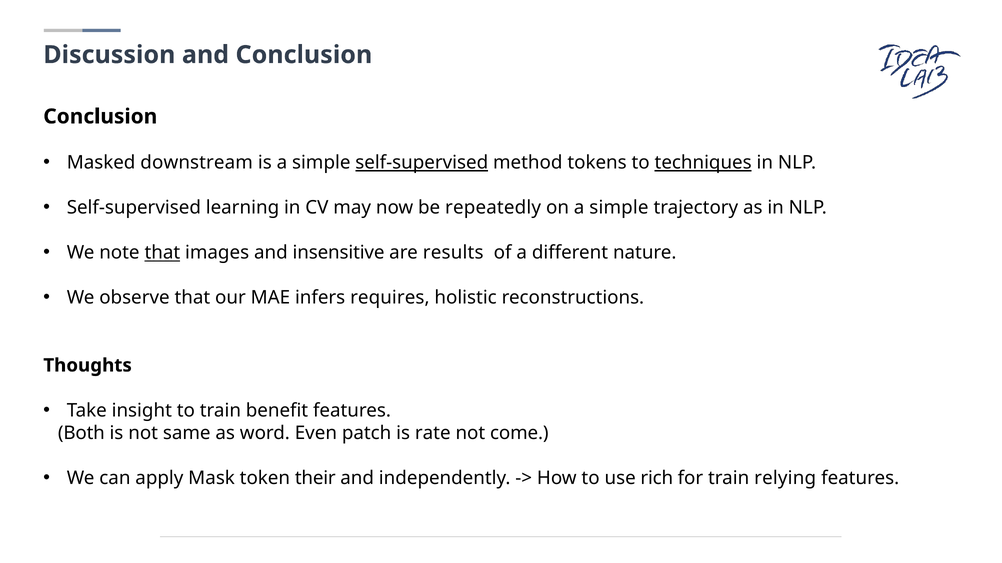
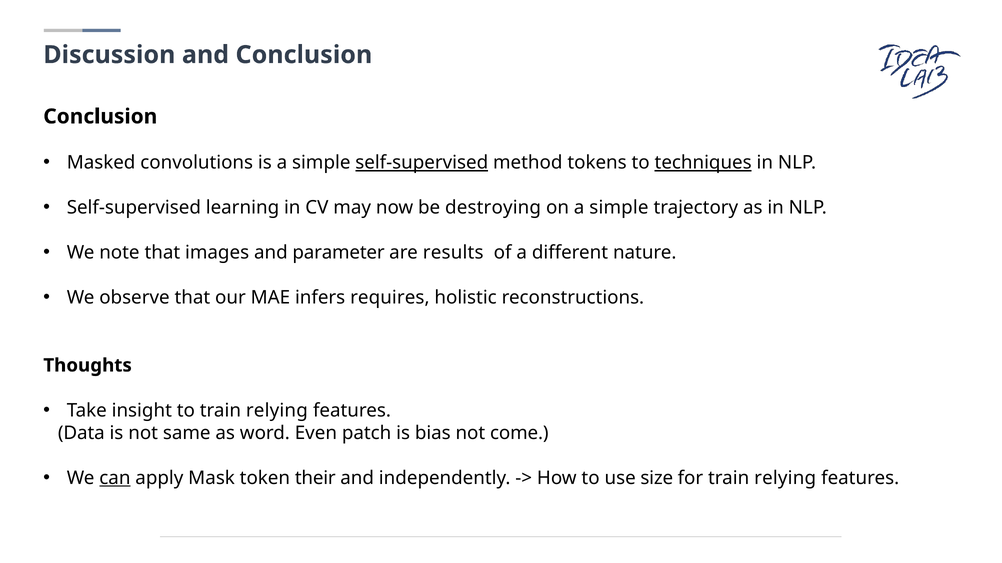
downstream: downstream -> convolutions
repeatedly: repeatedly -> destroying
that at (162, 253) underline: present -> none
insensitive: insensitive -> parameter
to train benefit: benefit -> relying
Both: Both -> Data
rate: rate -> bias
can underline: none -> present
rich: rich -> size
